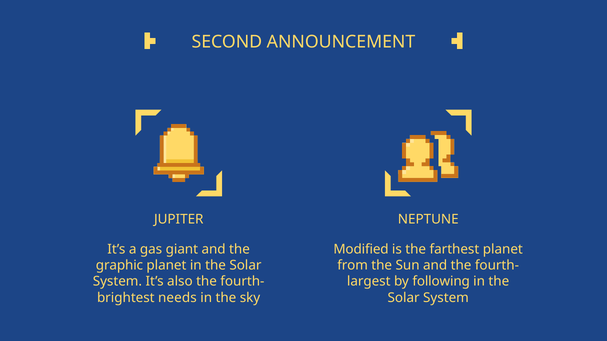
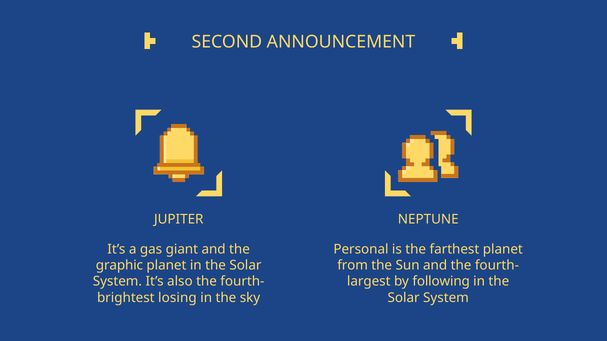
Modified: Modified -> Personal
needs: needs -> losing
